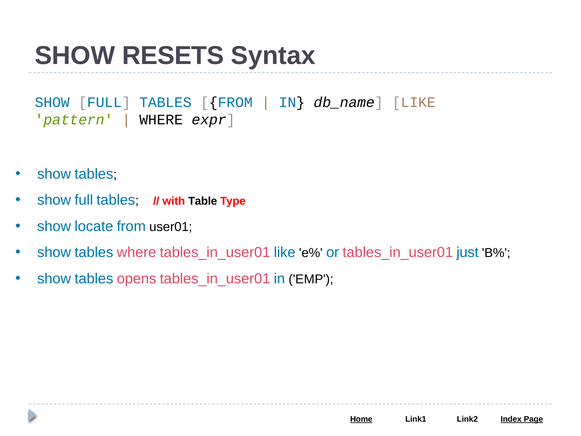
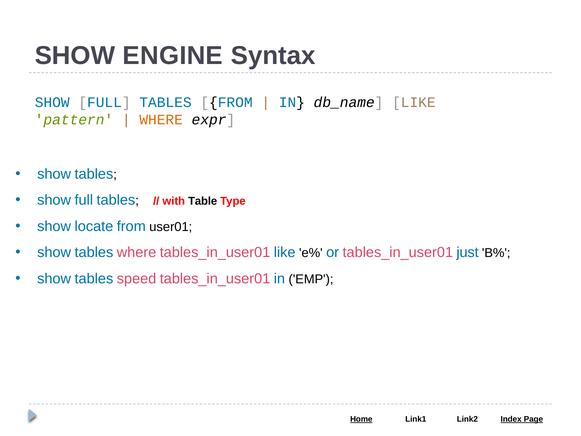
RESETS: RESETS -> ENGINE
WHERE at (161, 120) colour: black -> orange
opens: opens -> speed
